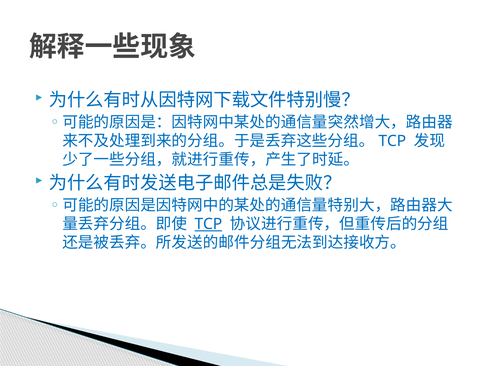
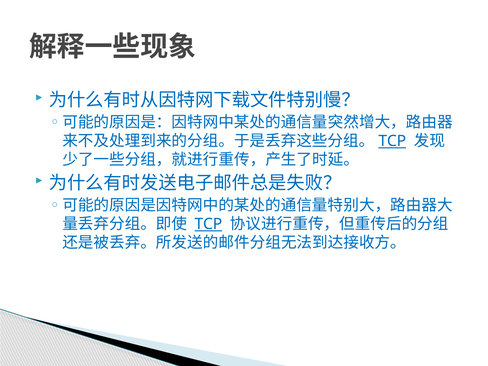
TCP at (392, 141) underline: none -> present
